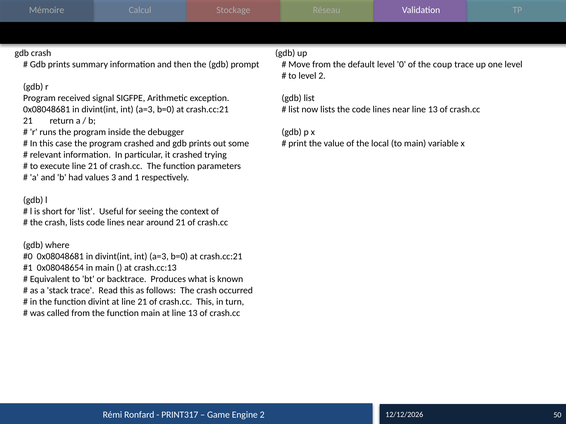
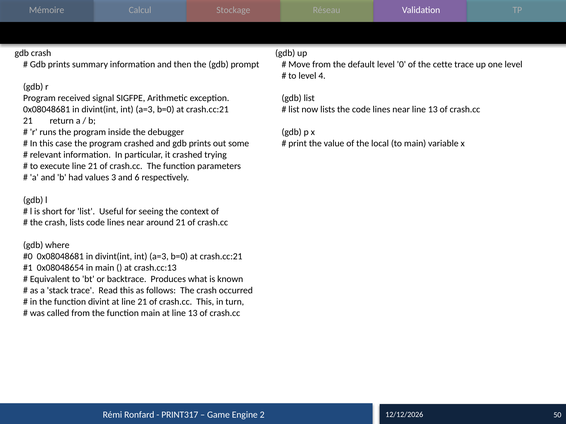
coup: coup -> cette
level 2: 2 -> 4
1: 1 -> 6
